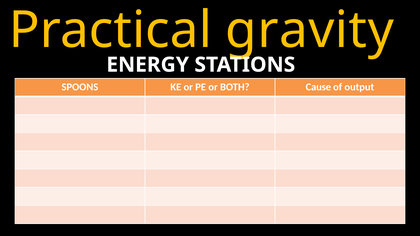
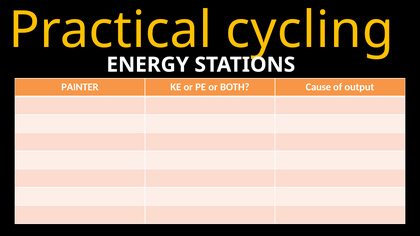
gravity: gravity -> cycling
SPOONS: SPOONS -> PAINTER
